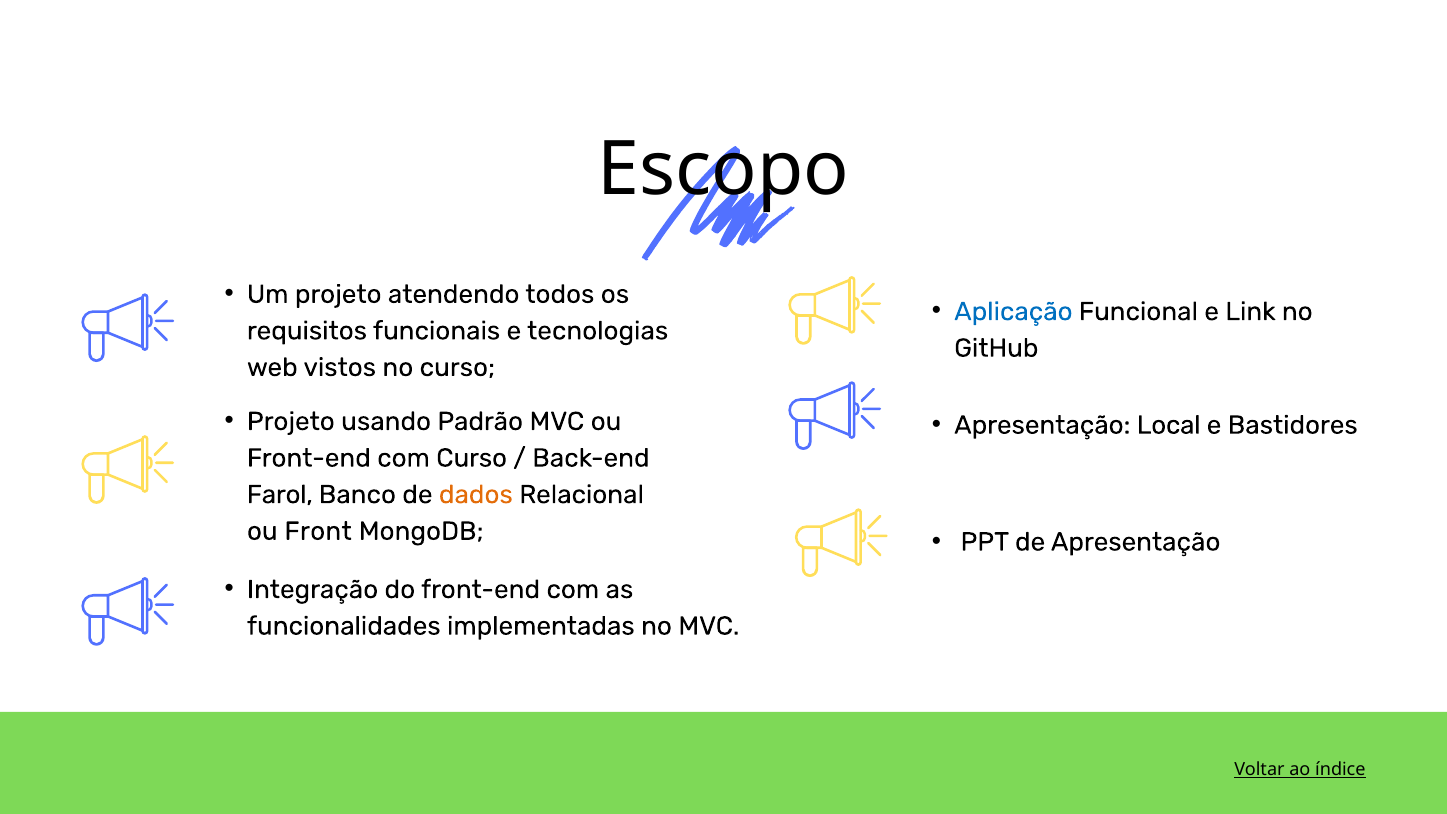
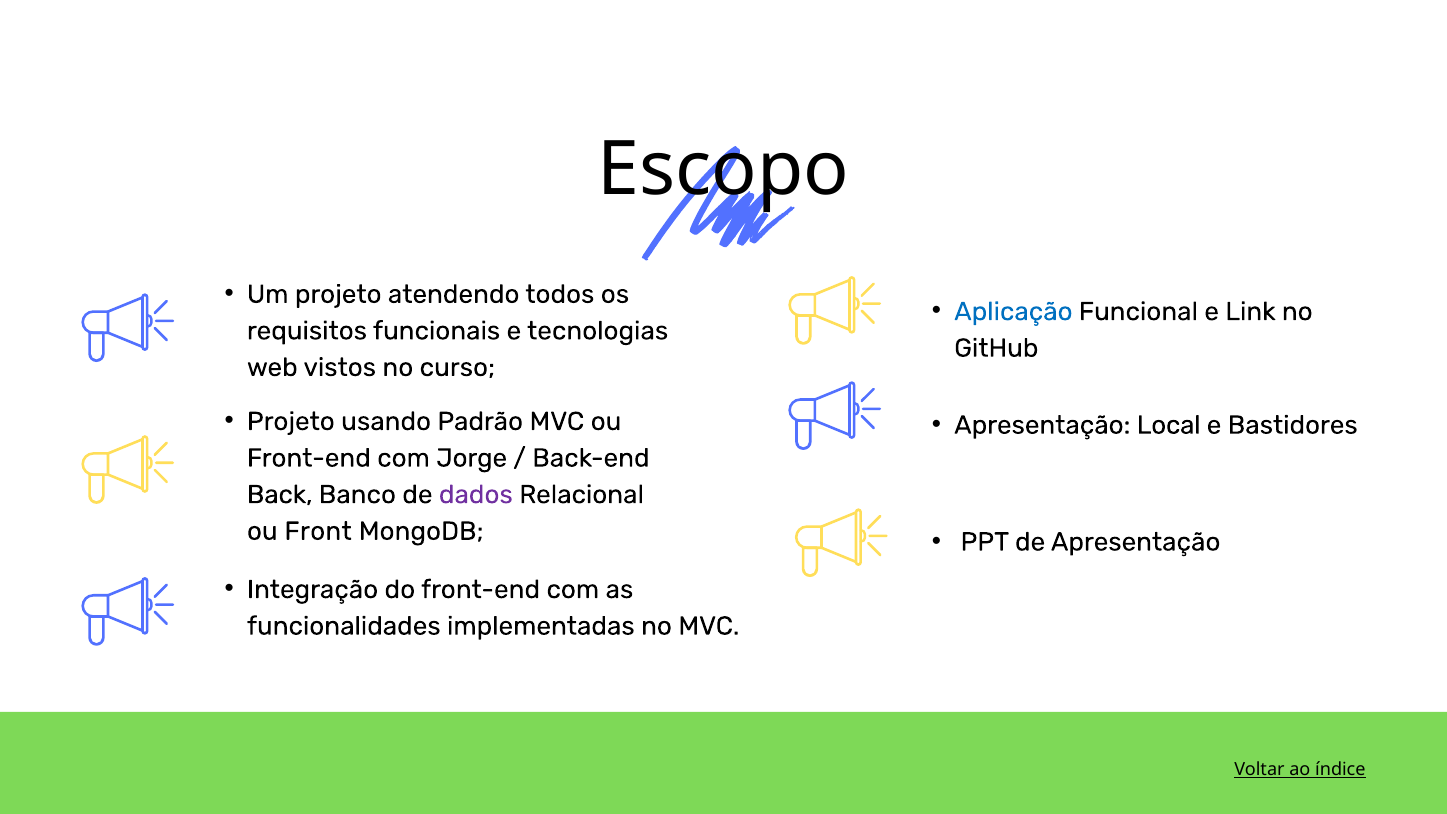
com Curso: Curso -> Jorge
Farol: Farol -> Back
dados colour: orange -> purple
